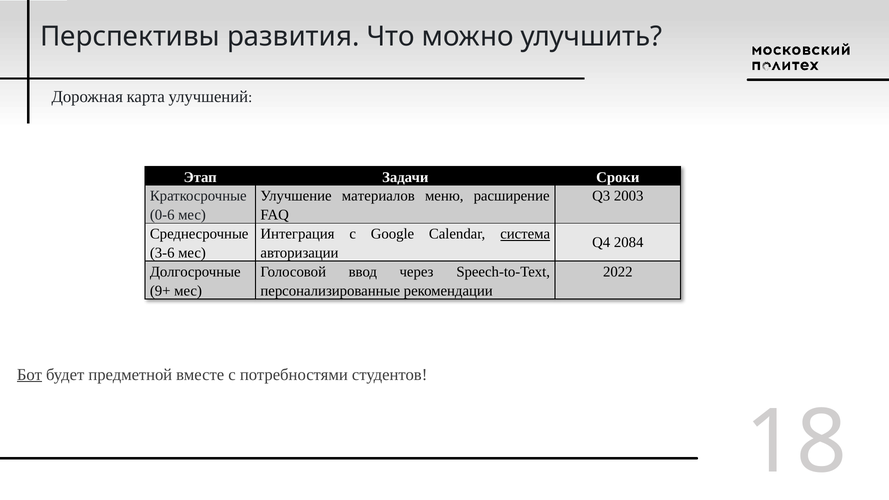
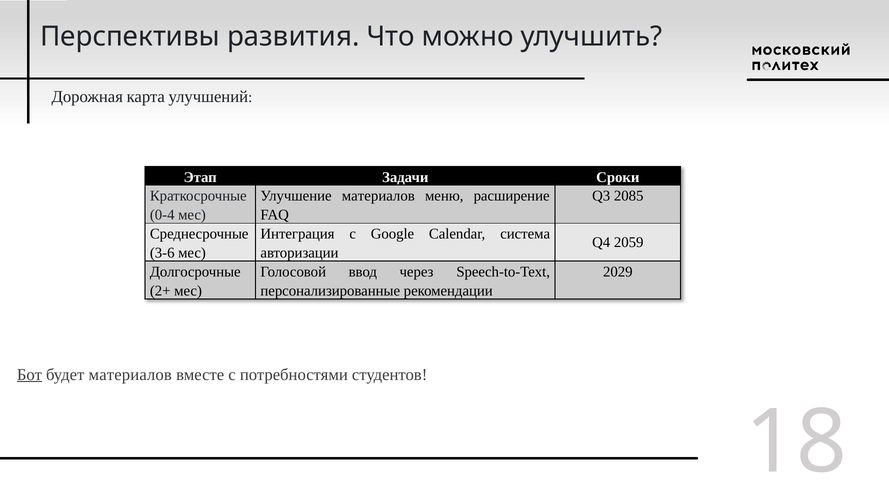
2003: 2003 -> 2085
0-6: 0-6 -> 0-4
система underline: present -> none
2084: 2084 -> 2059
2022: 2022 -> 2029
9+: 9+ -> 2+
будет предметной: предметной -> материалов
